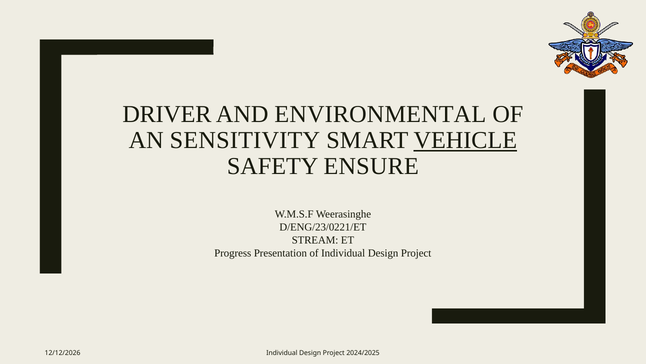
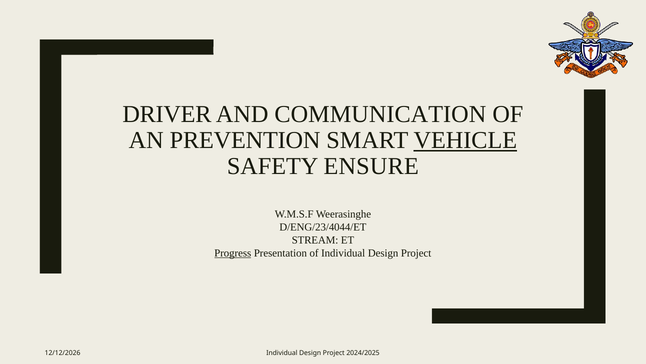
ENVIRONMENTAL: ENVIRONMENTAL -> COMMUNICATION
SENSITIVITY: SENSITIVITY -> PREVENTION
D/ENG/23/0221/ET: D/ENG/23/0221/ET -> D/ENG/23/4044/ET
Progress underline: none -> present
